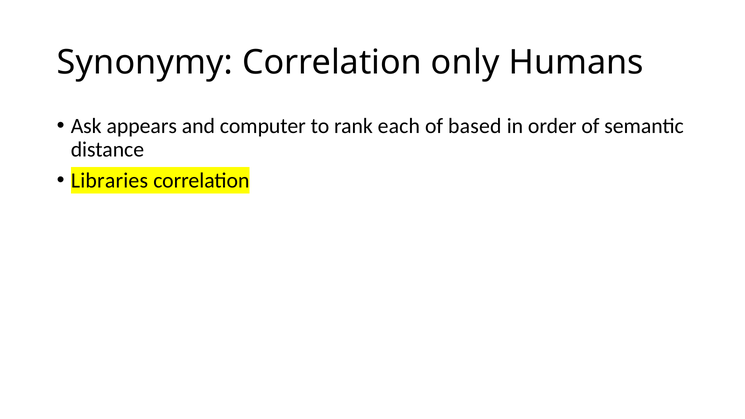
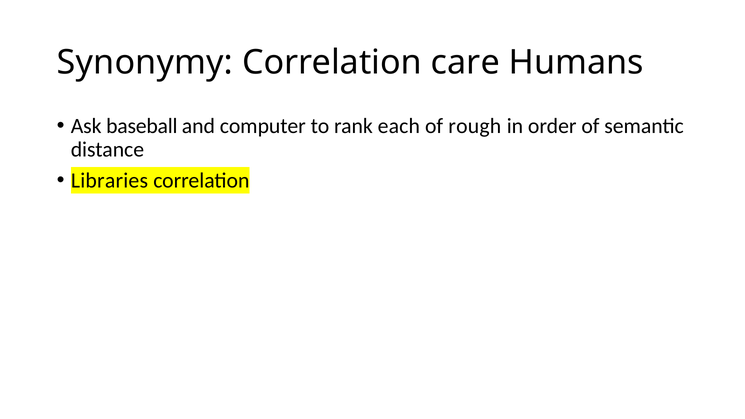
only: only -> care
appears: appears -> baseball
based: based -> rough
